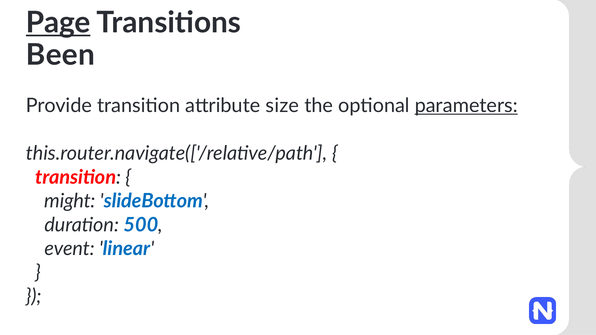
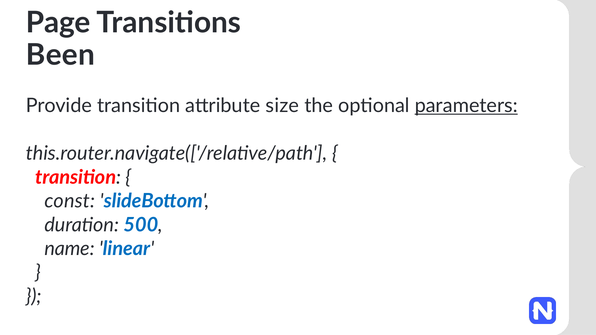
Page underline: present -> none
might: might -> const
event: event -> name
